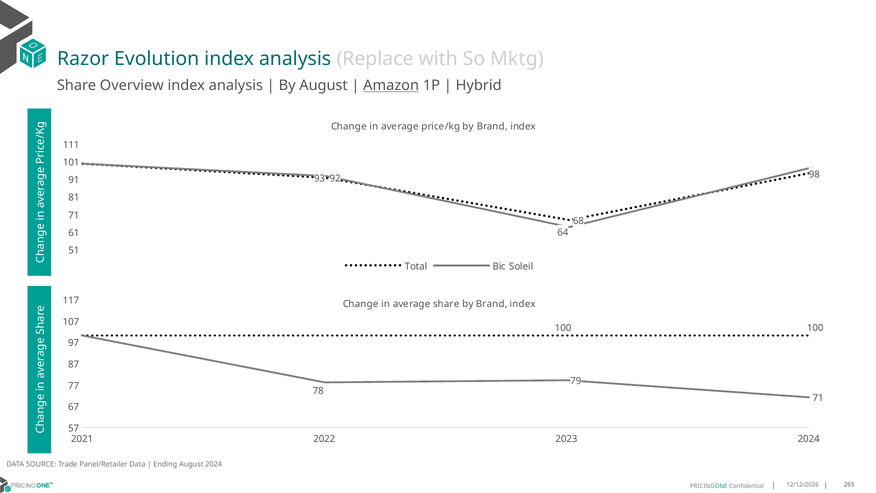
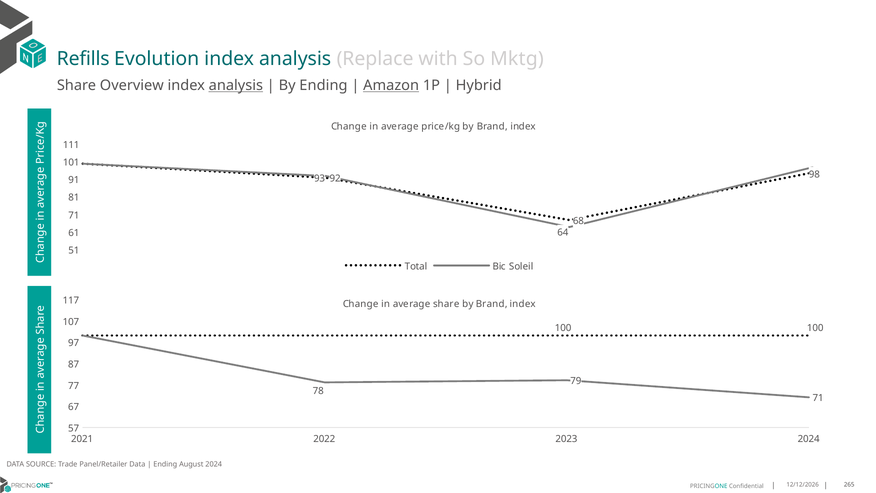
Razor: Razor -> Refills
analysis at (236, 85) underline: none -> present
By August: August -> Ending
